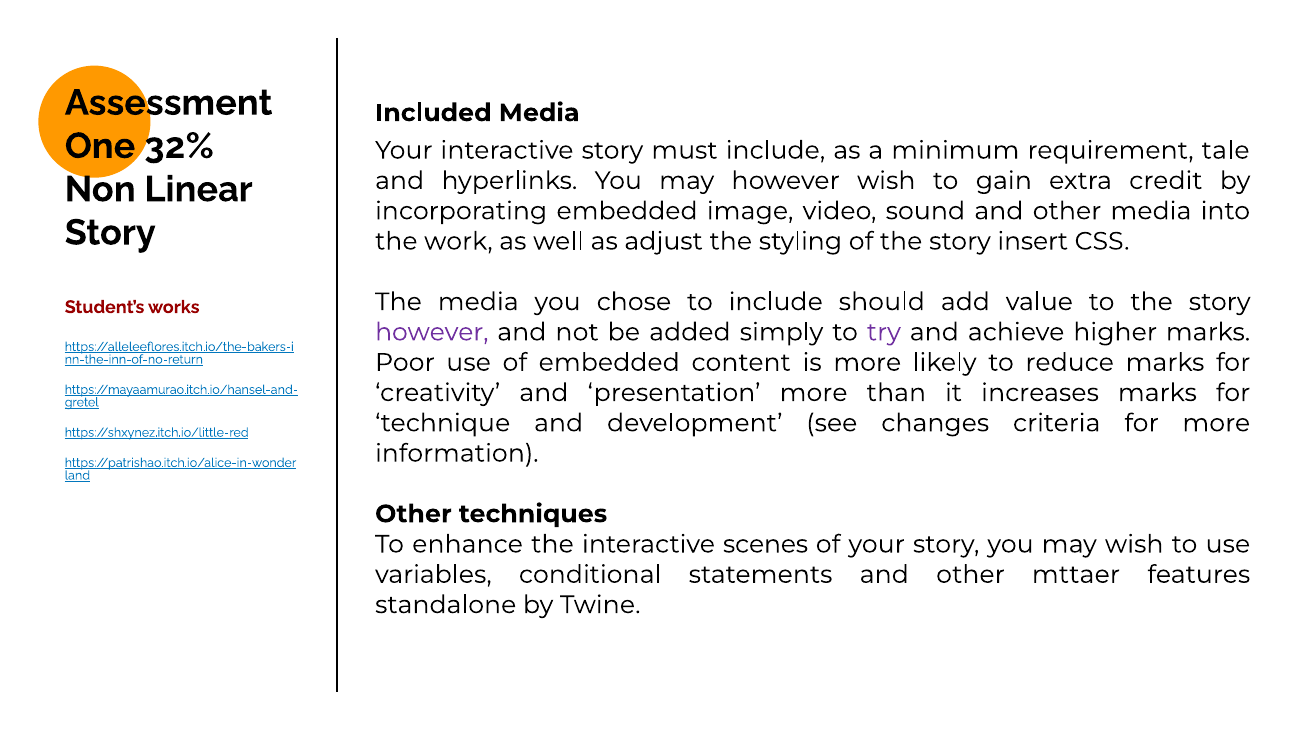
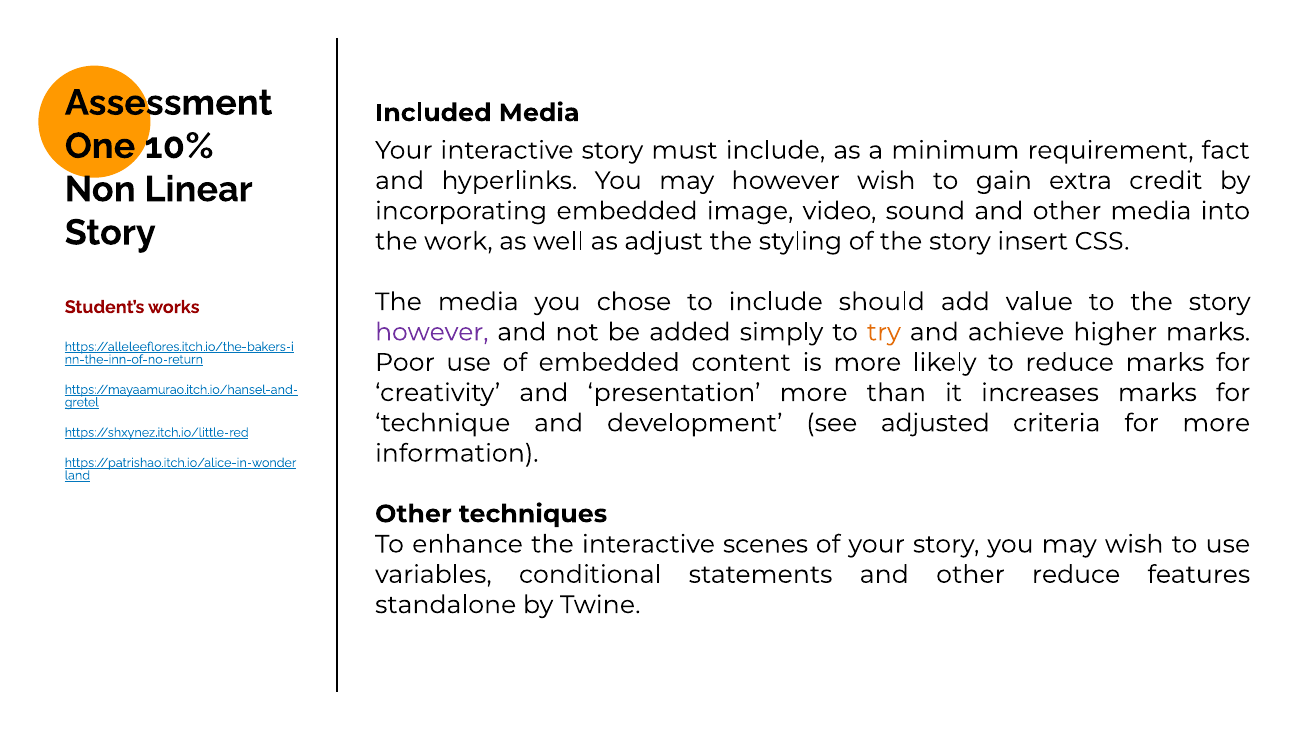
32%: 32% -> 10%
tale: tale -> fact
try colour: purple -> orange
changes: changes -> adjusted
other mttaer: mttaer -> reduce
